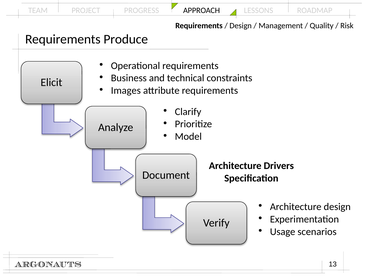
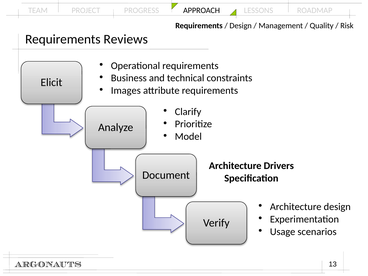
Produce: Produce -> Reviews
